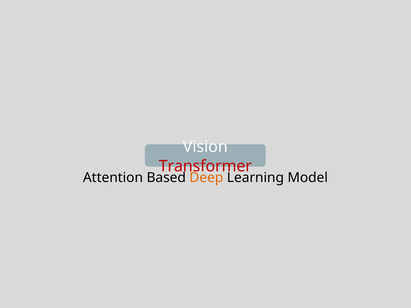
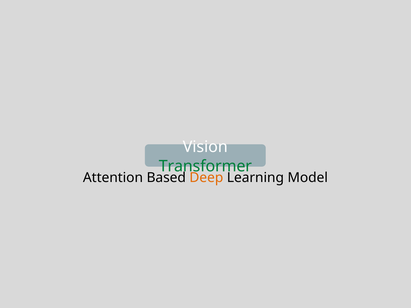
Transformer colour: red -> green
